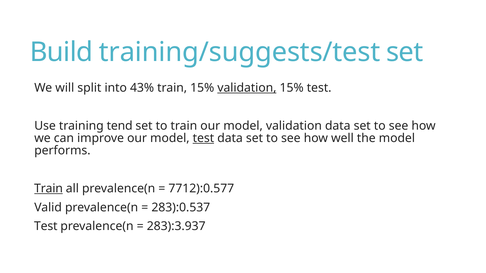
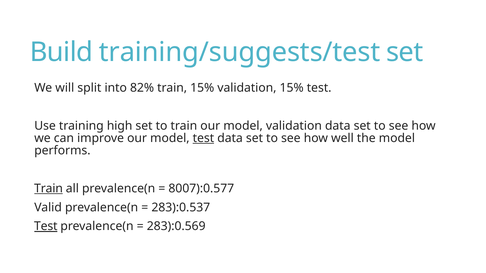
43%: 43% -> 82%
validation at (247, 88) underline: present -> none
tend: tend -> high
7712):0.577: 7712):0.577 -> 8007):0.577
Test at (46, 227) underline: none -> present
283):3.937: 283):3.937 -> 283):0.569
